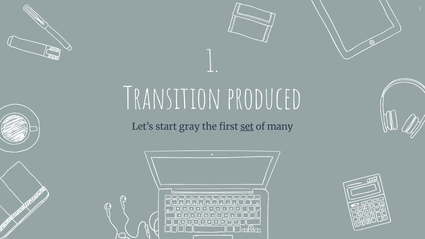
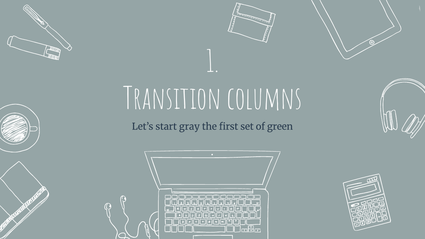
produced: produced -> columns
set underline: present -> none
many: many -> green
